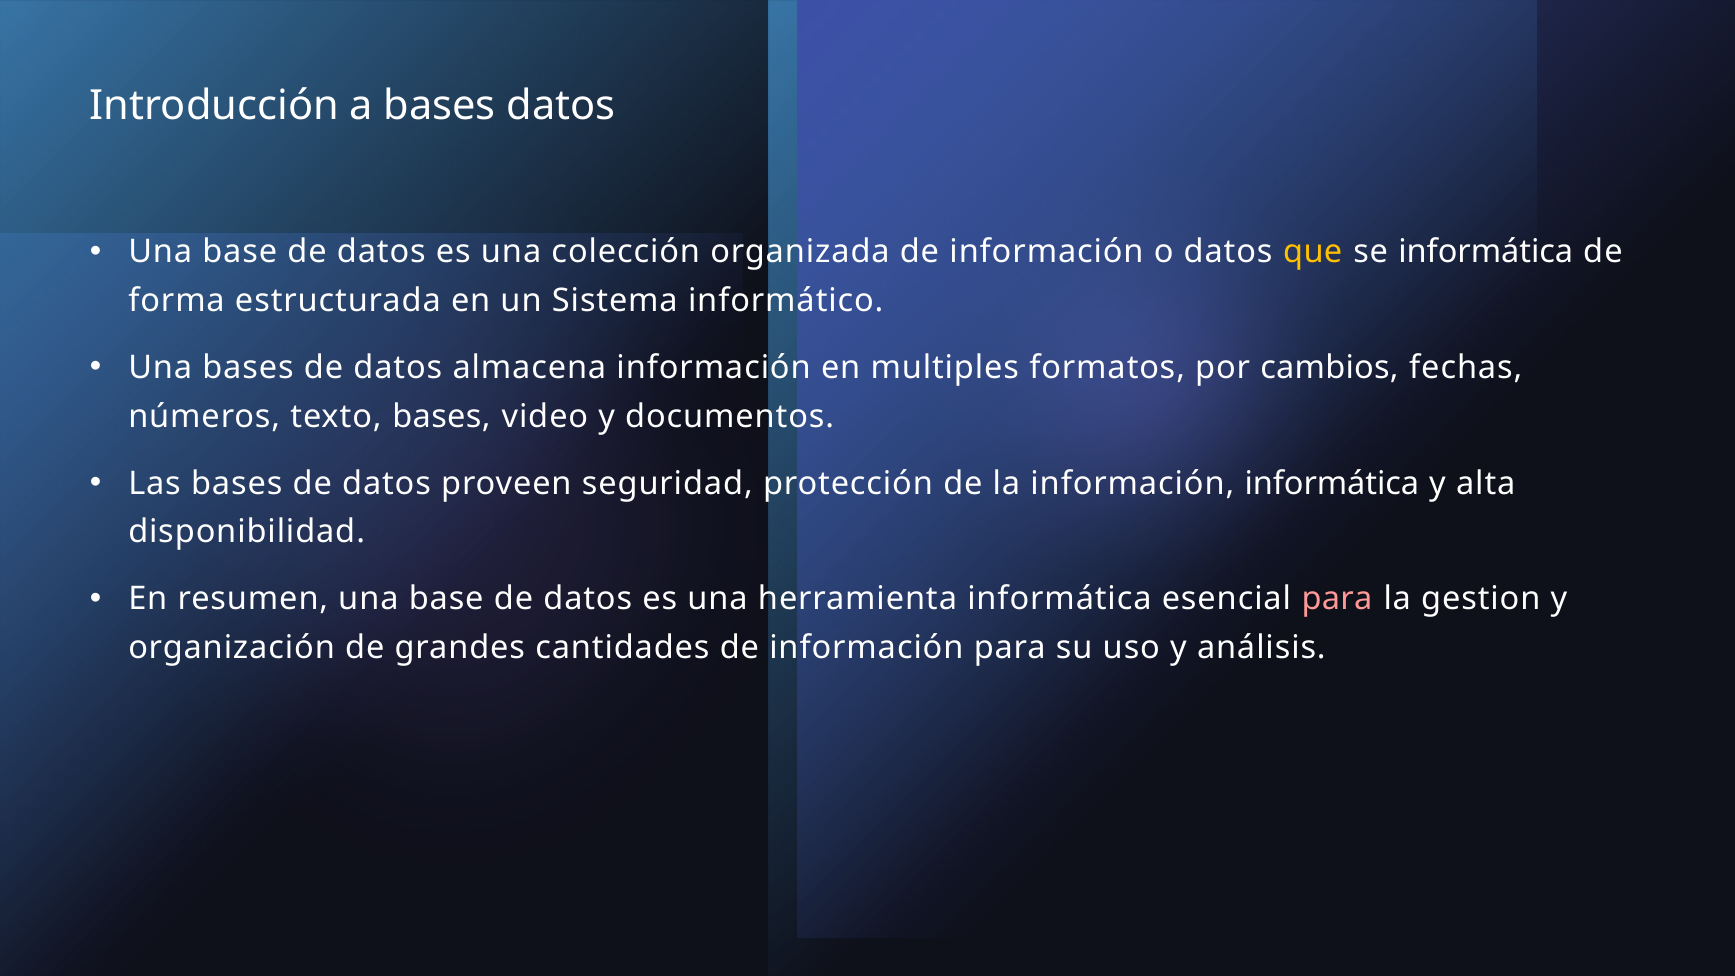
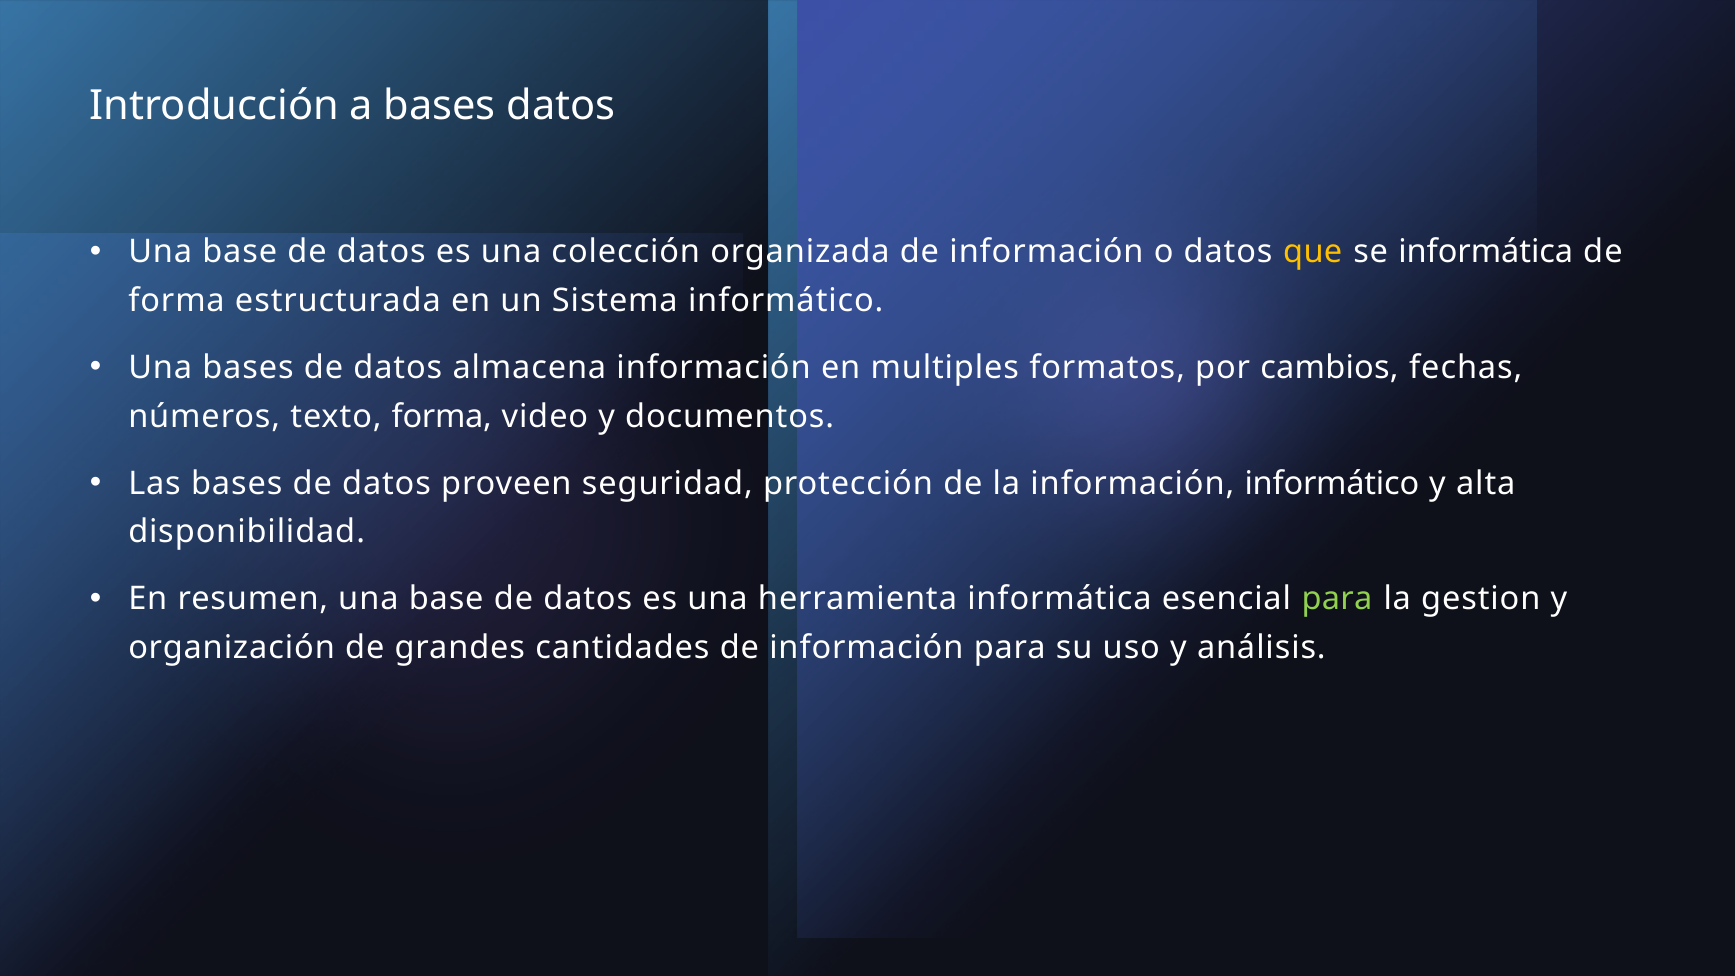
texto bases: bases -> forma
información informática: informática -> informático
para at (1337, 599) colour: pink -> light green
